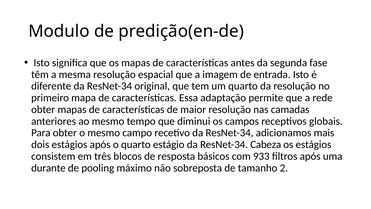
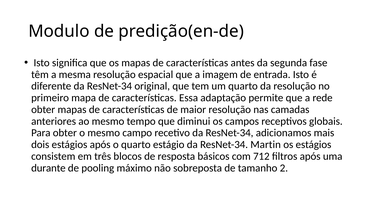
Cabeza: Cabeza -> Martin
933: 933 -> 712
